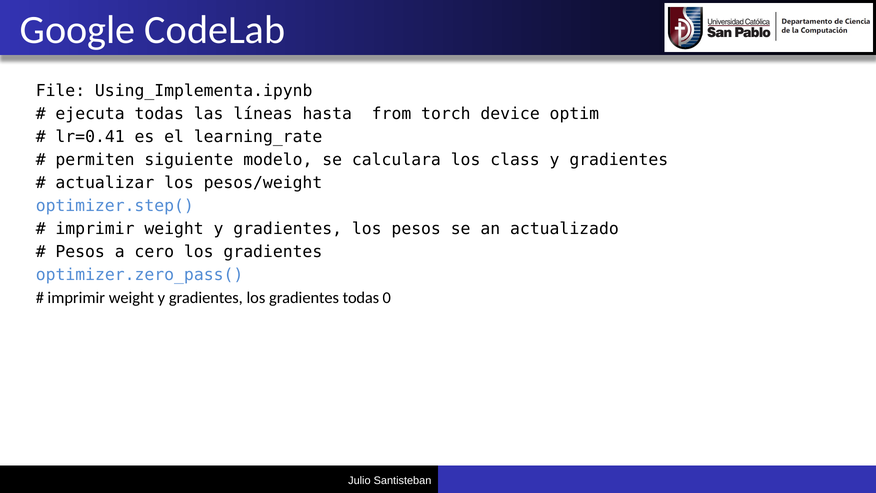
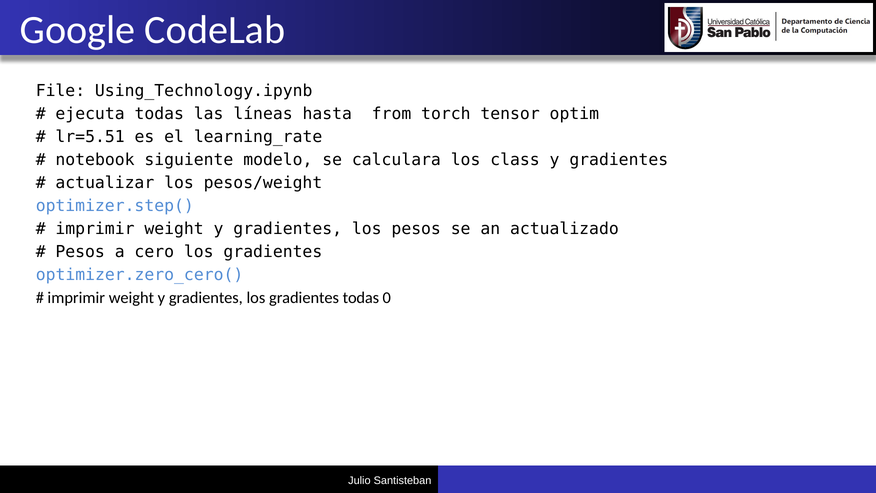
Using_Implementa.ipynb: Using_Implementa.ipynb -> Using_Technology.ipynb
device: device -> tensor
lr=0.41: lr=0.41 -> lr=5.51
permiten: permiten -> notebook
optimizer.zero_pass(: optimizer.zero_pass( -> optimizer.zero_cero(
